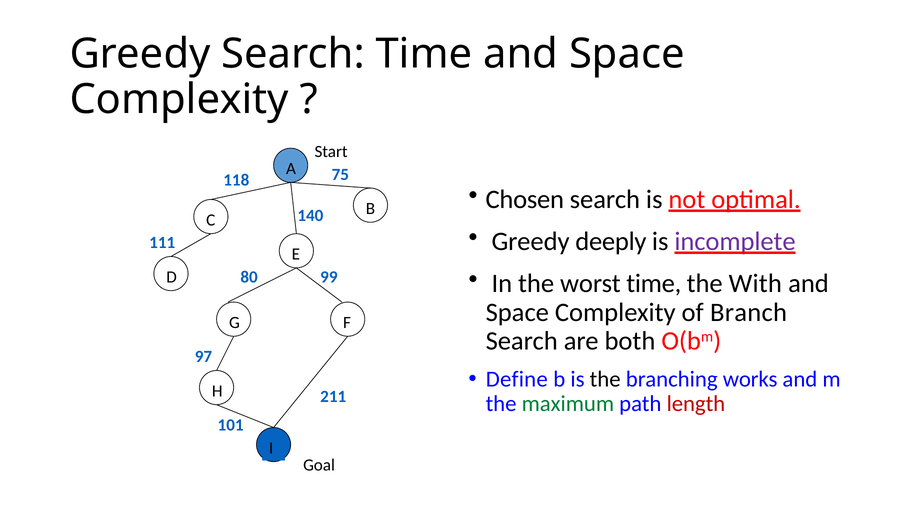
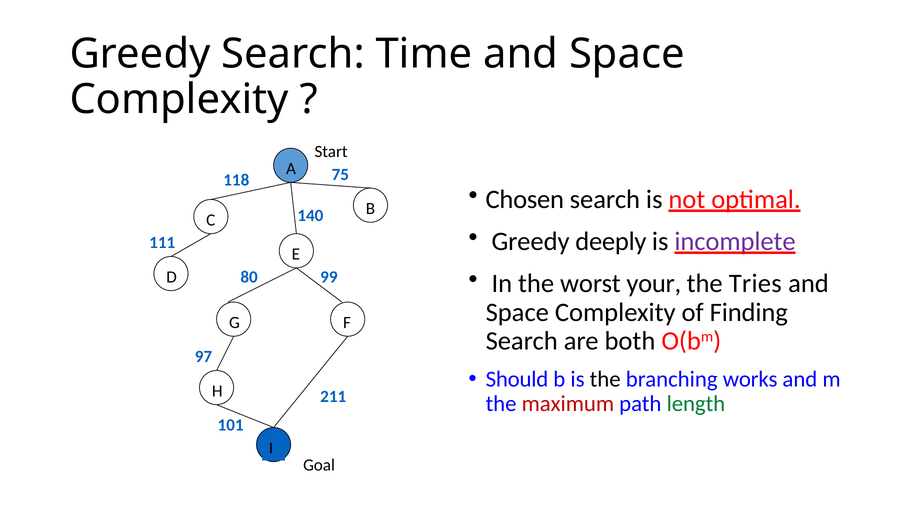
worst time: time -> your
With: With -> Tries
Branch: Branch -> Finding
Define: Define -> Should
maximum colour: green -> red
length colour: red -> green
